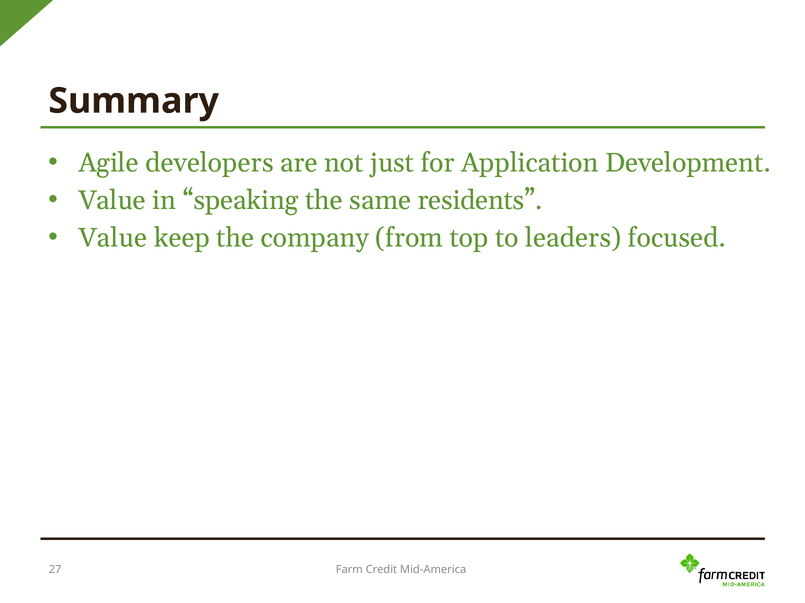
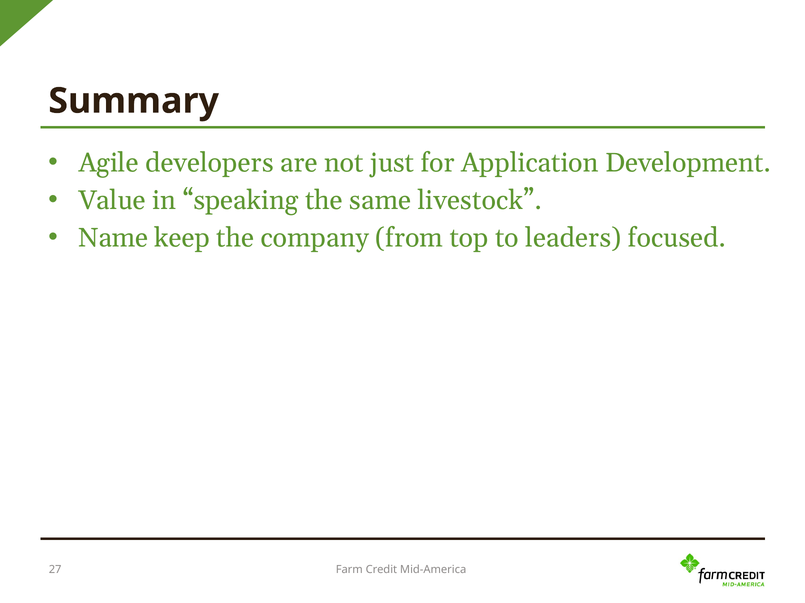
residents: residents -> livestock
Value at (113, 238): Value -> Name
